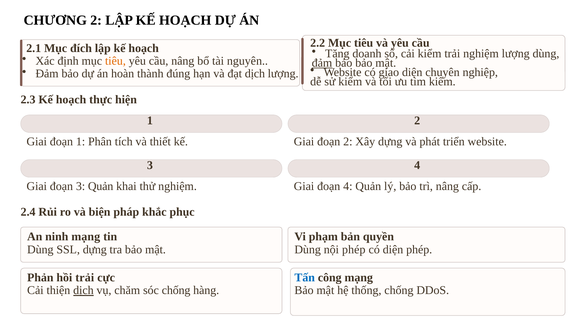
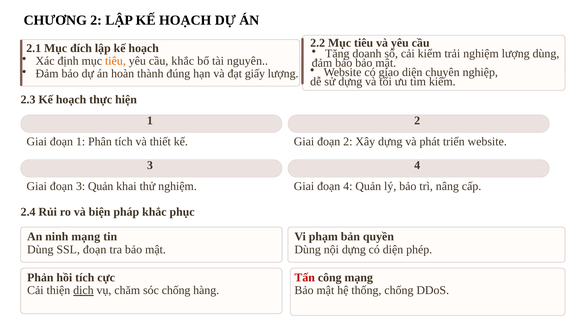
cầu nâng: nâng -> khắc
đảm at (322, 63) underline: present -> none
đạt dịch: dịch -> giấy
sử kiểm: kiểm -> dựng
SSL dựng: dựng -> đoạn
nội phép: phép -> dựng
hồi trải: trải -> tích
Tấn colour: blue -> red
